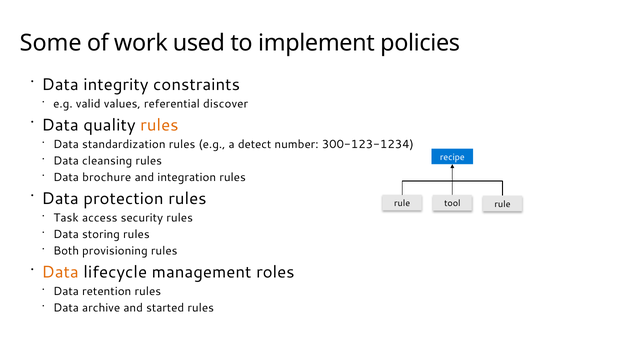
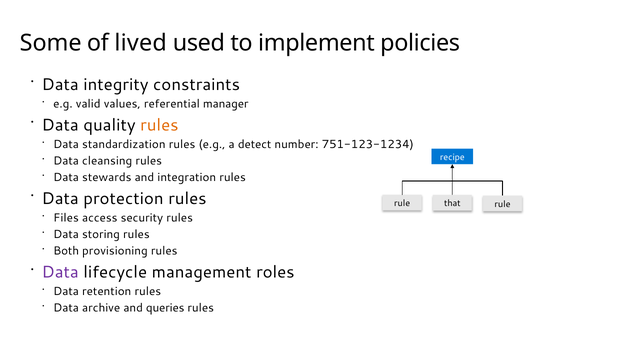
work: work -> lived
discover: discover -> manager
300-123-1234: 300-123-1234 -> 751-123-1234
brochure: brochure -> stewards
tool: tool -> that
Task: Task -> Files
Data at (60, 273) colour: orange -> purple
started: started -> queries
